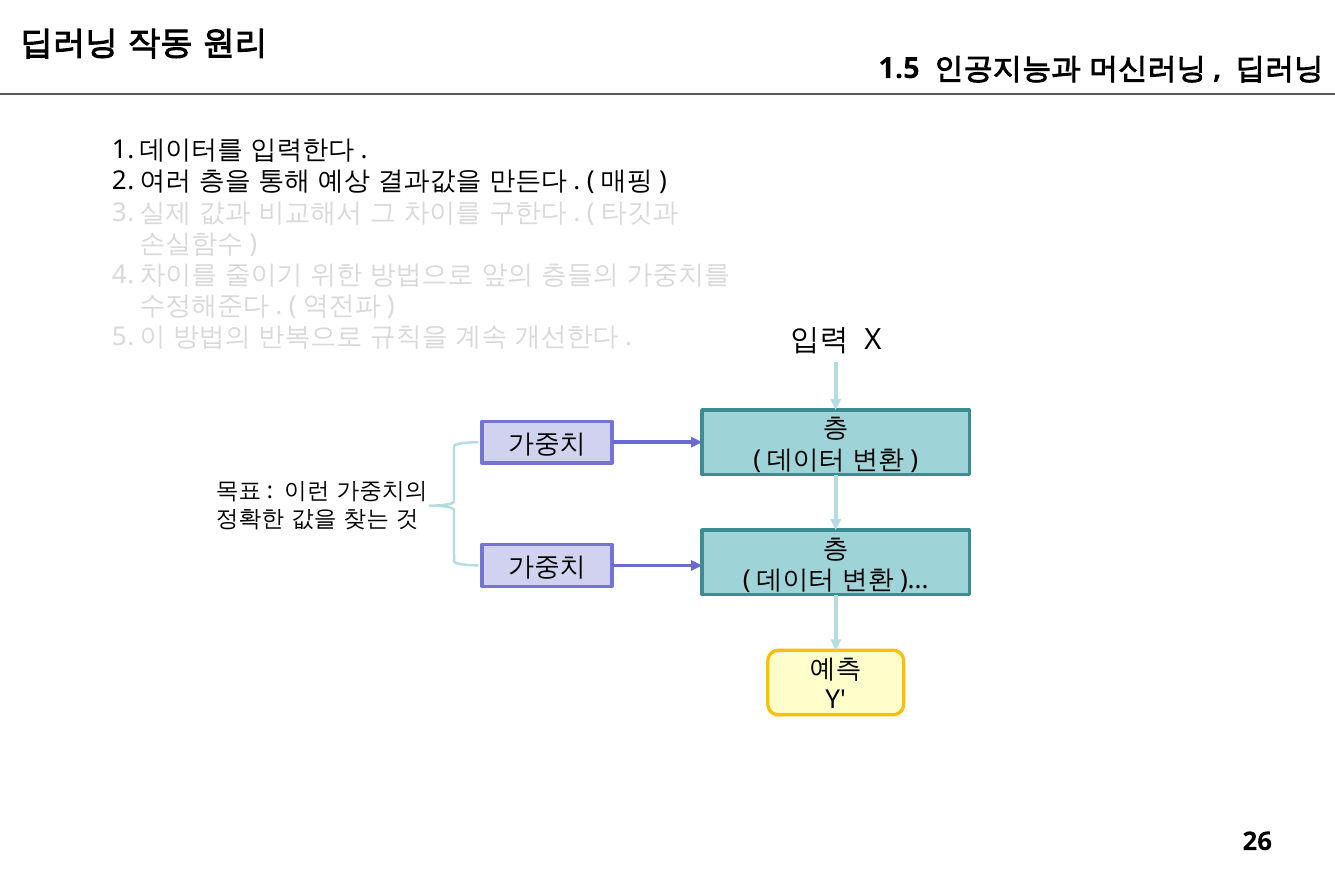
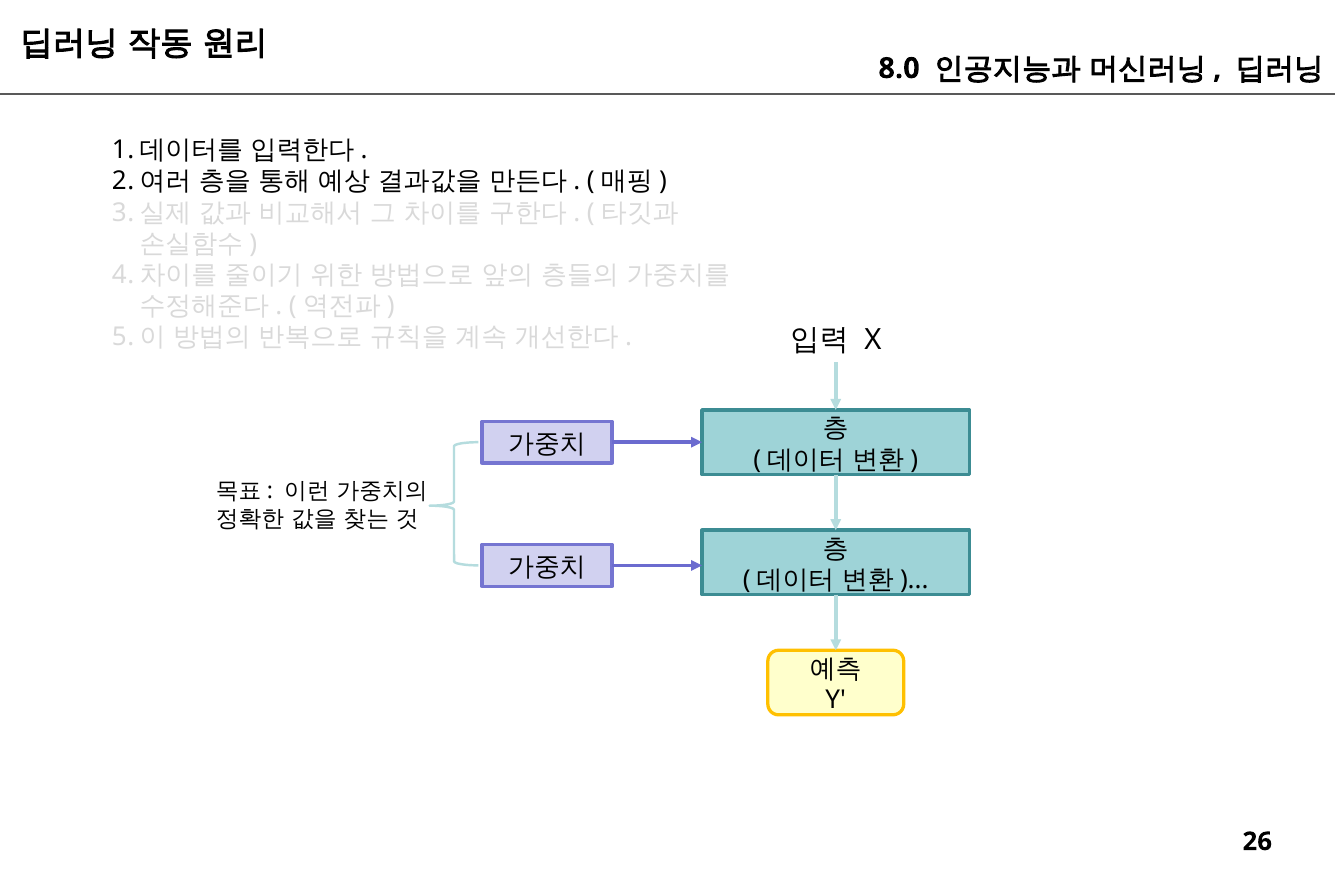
1.5: 1.5 -> 8.0
